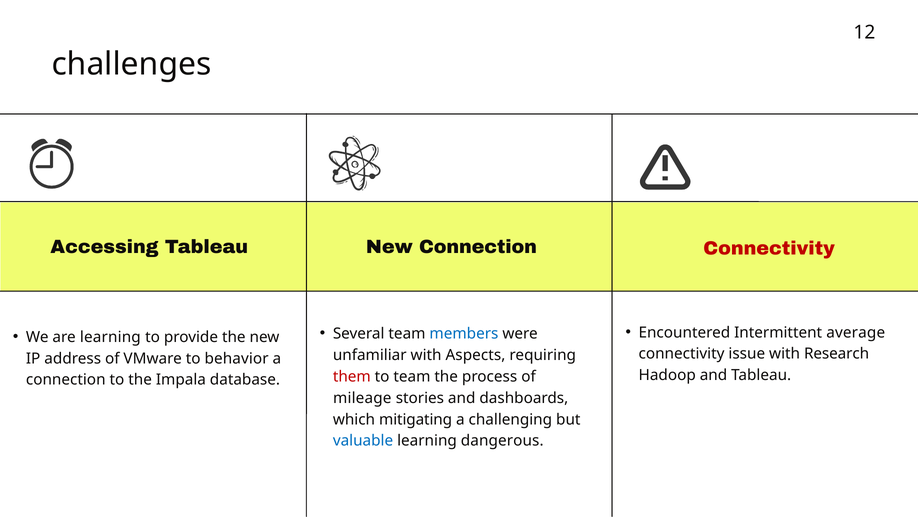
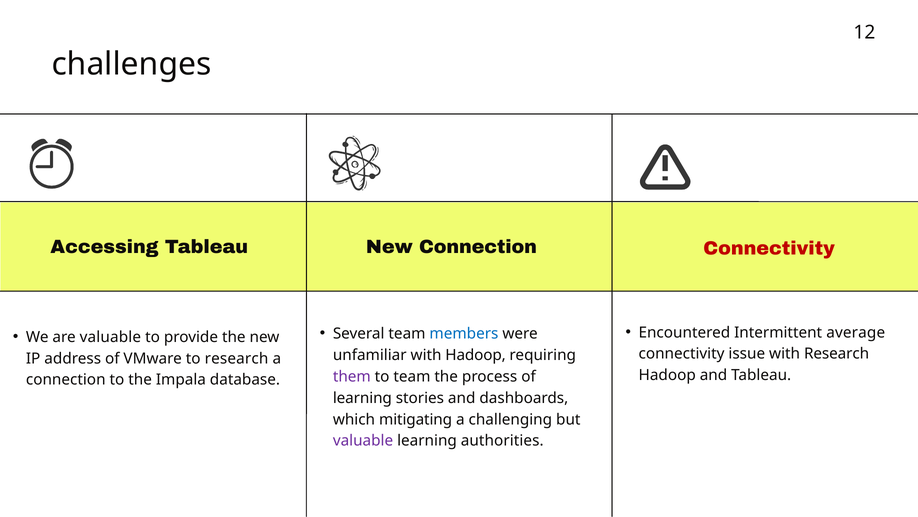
are learning: learning -> valuable
with Aspects: Aspects -> Hadoop
to behavior: behavior -> research
them colour: red -> purple
mileage at (362, 398): mileage -> learning
valuable at (363, 440) colour: blue -> purple
dangerous: dangerous -> authorities
